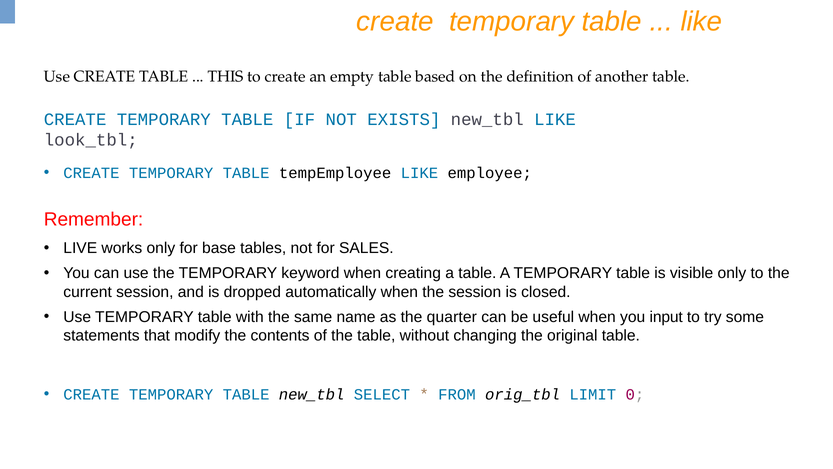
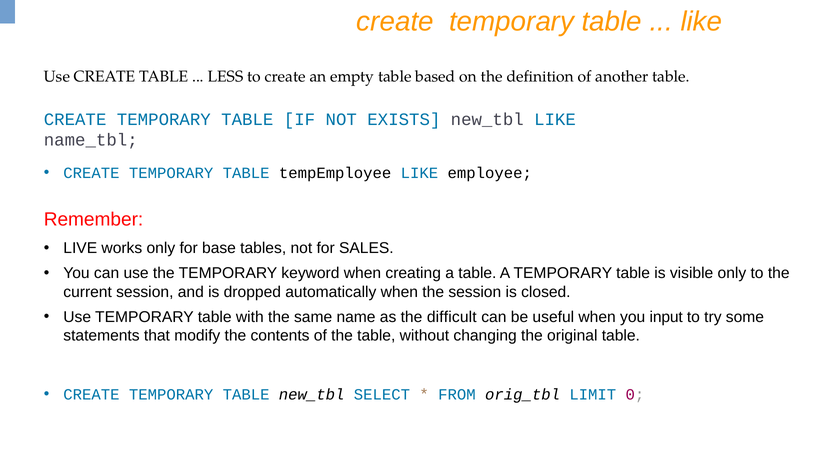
THIS: THIS -> LESS
look_tbl: look_tbl -> name_tbl
quarter: quarter -> difficult
